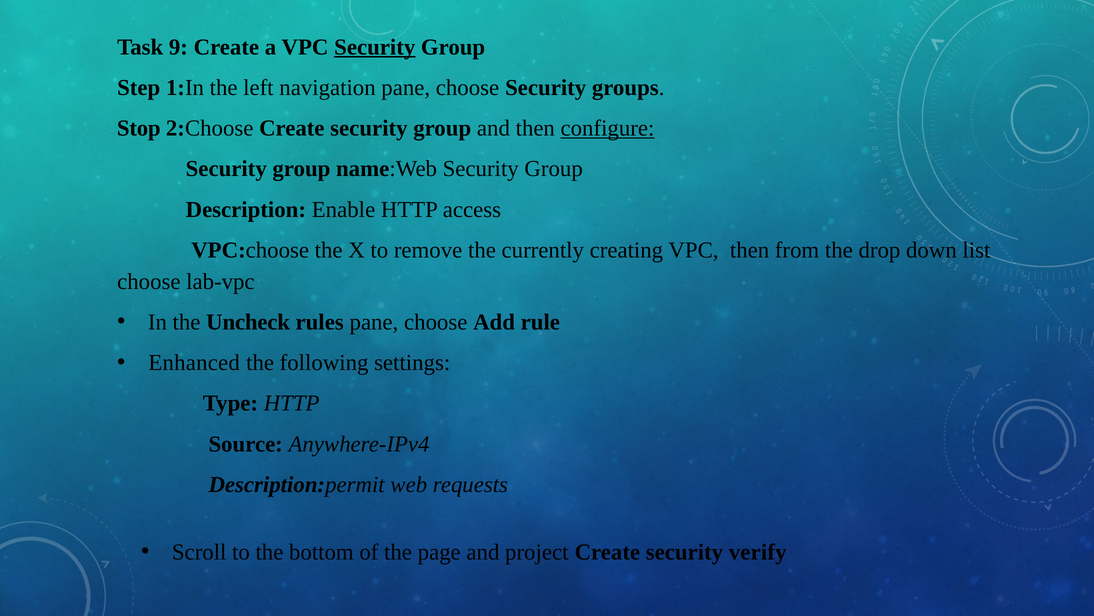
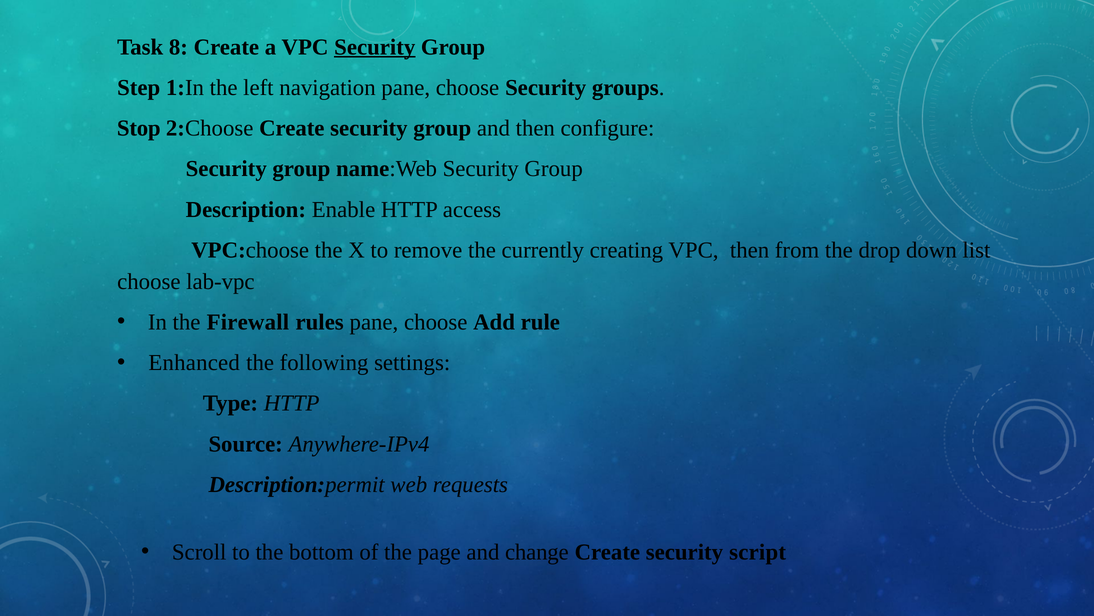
9: 9 -> 8
configure underline: present -> none
Uncheck: Uncheck -> Firewall
project: project -> change
verify: verify -> script
